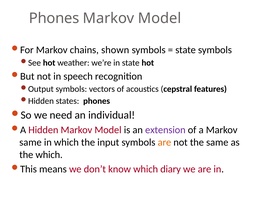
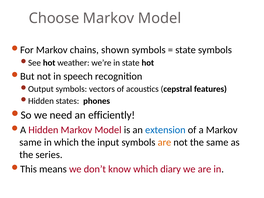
Phones at (54, 18): Phones -> Choose
individual: individual -> efficiently
extension colour: purple -> blue
the which: which -> series
